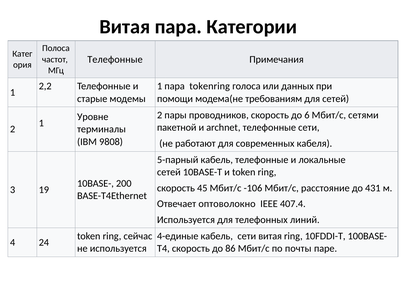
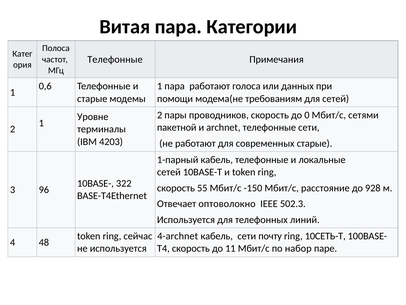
2,2: 2,2 -> 0,6
пара tokenring: tokenring -> работают
6: 6 -> 0
9808: 9808 -> 4203
современных кабеля: кабеля -> старые
5-парный: 5-парный -> 1-парный
200: 200 -> 322
45: 45 -> 55
-106: -106 -> -150
431: 431 -> 928
19: 19 -> 96
407.4: 407.4 -> 502.3
4-единые: 4-единые -> 4-archnet
сети витая: витая -> почту
10FDDI-T: 10FDDI-T -> 10СЕТЬ-T
24: 24 -> 48
86: 86 -> 11
почты: почты -> набор
